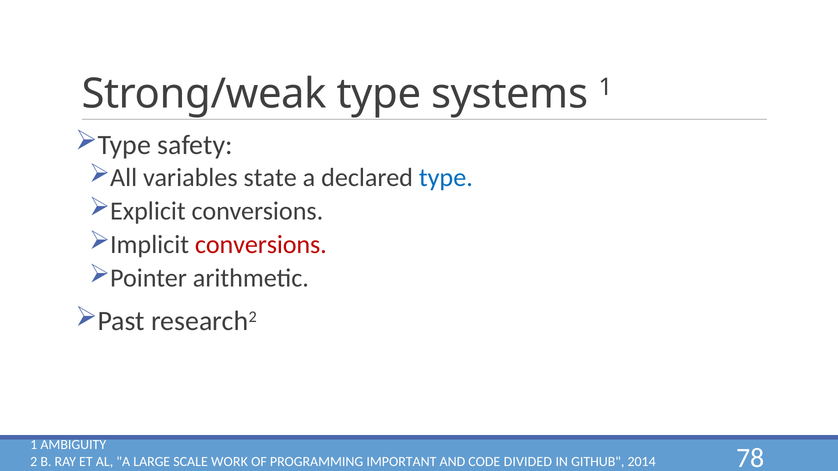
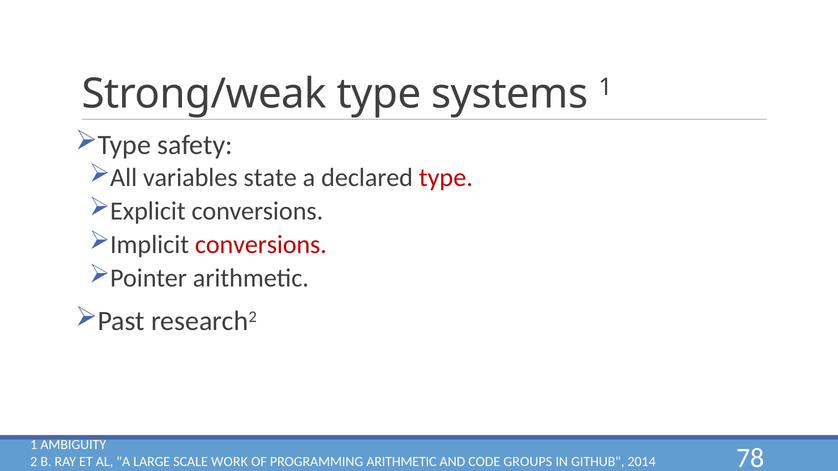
type at (446, 178) colour: blue -> red
PROGRAMMING IMPORTANT: IMPORTANT -> ARITHMETIC
DIVIDED: DIVIDED -> GROUPS
